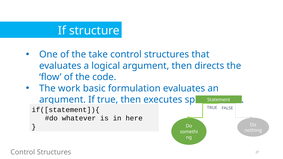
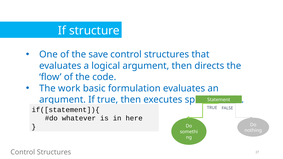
take: take -> save
